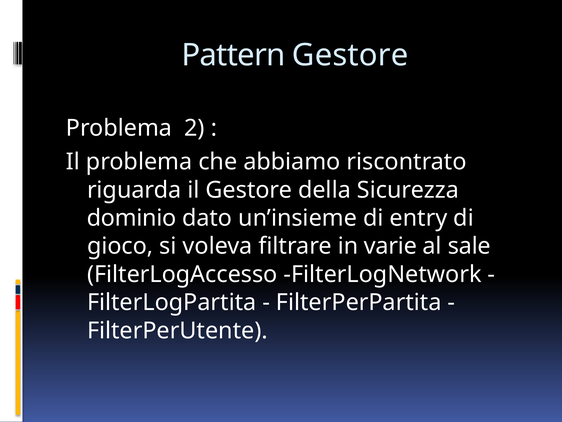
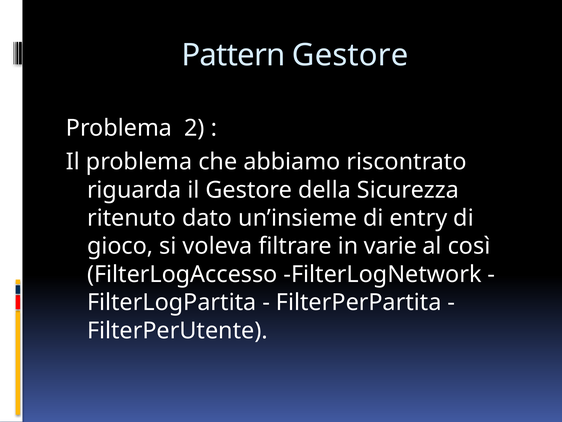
dominio: dominio -> ritenuto
sale: sale -> così
